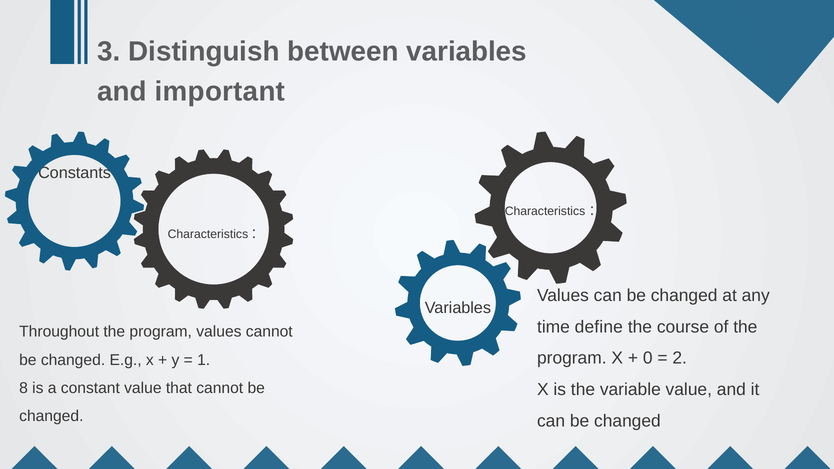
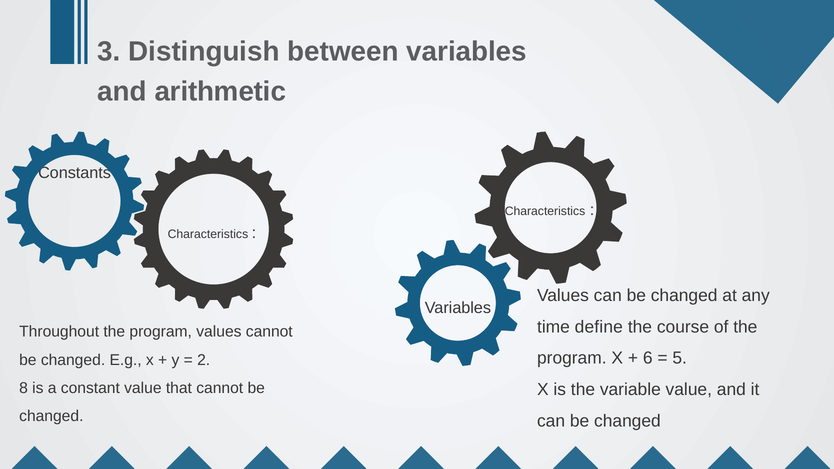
important: important -> arithmetic
0: 0 -> 6
2: 2 -> 5
1: 1 -> 2
